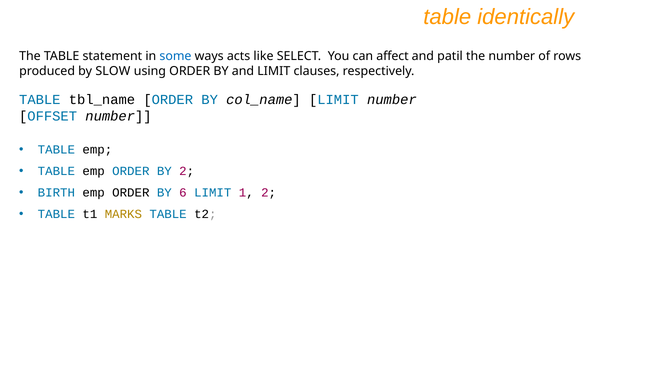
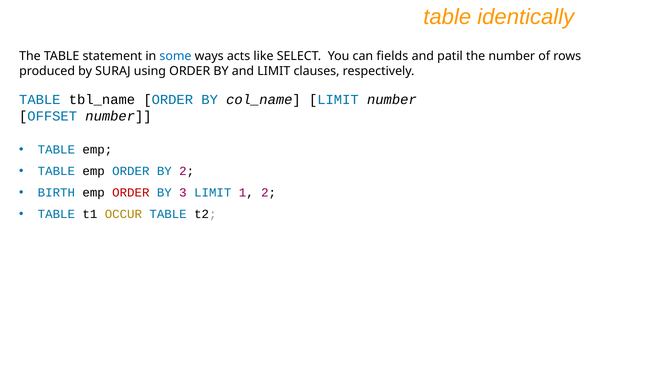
affect: affect -> fields
SLOW: SLOW -> SURAJ
ORDER at (131, 193) colour: black -> red
6: 6 -> 3
MARKS: MARKS -> OCCUR
